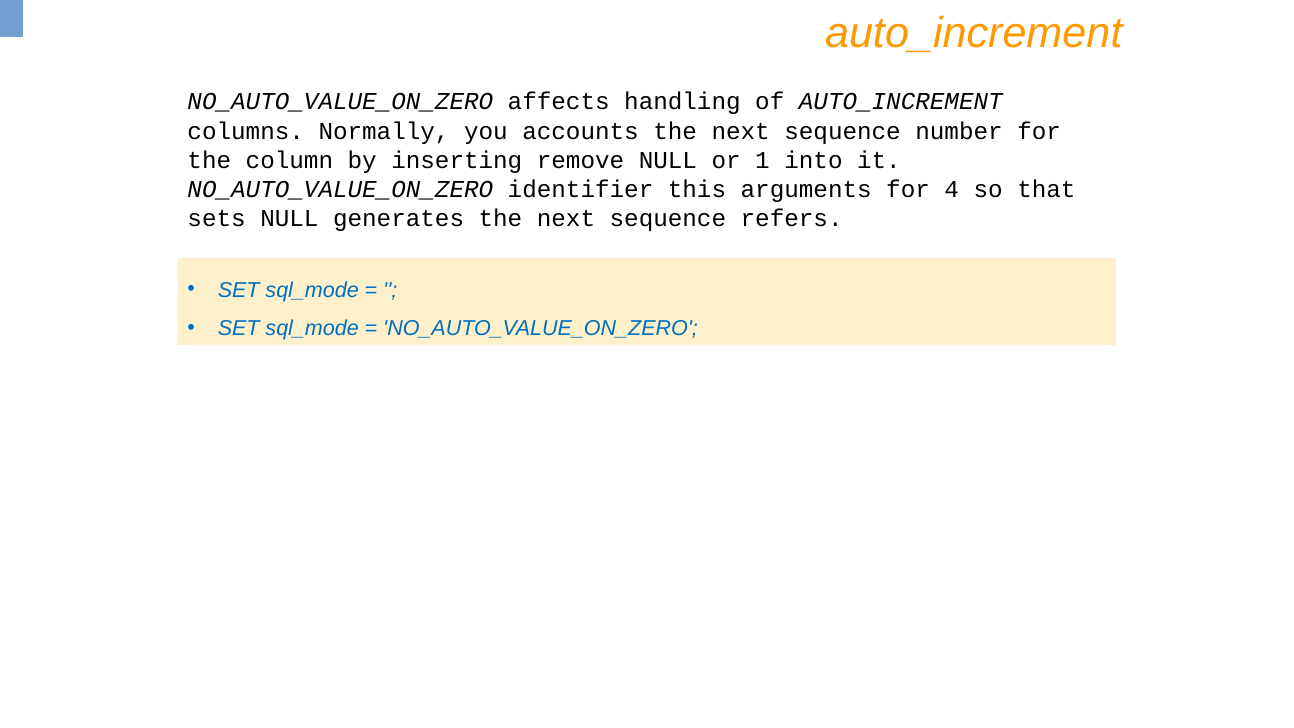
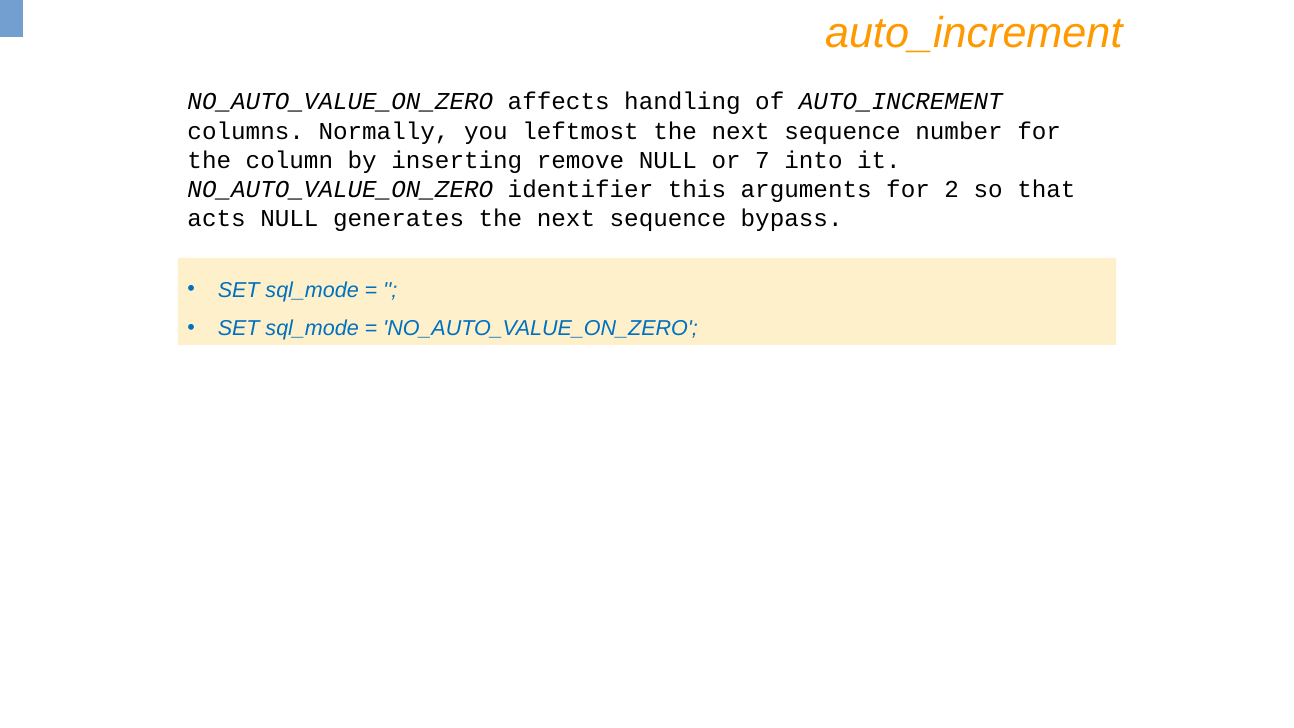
accounts: accounts -> leftmost
1: 1 -> 7
4: 4 -> 2
sets: sets -> acts
refers: refers -> bypass
